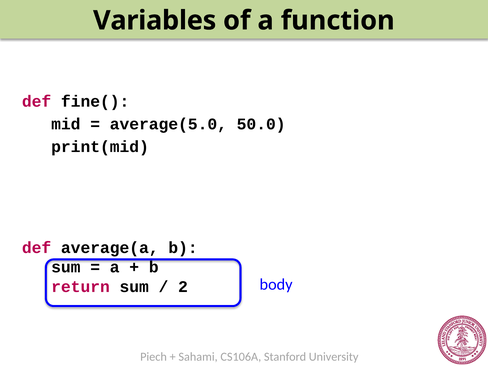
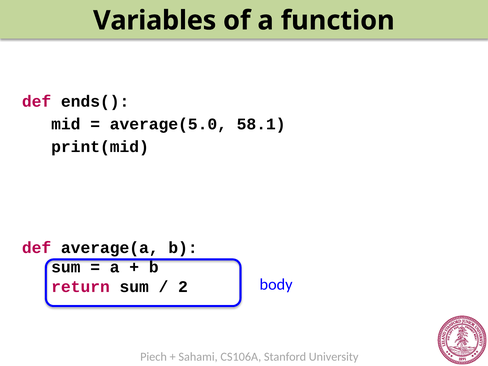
fine(: fine( -> ends(
50.0: 50.0 -> 58.1
